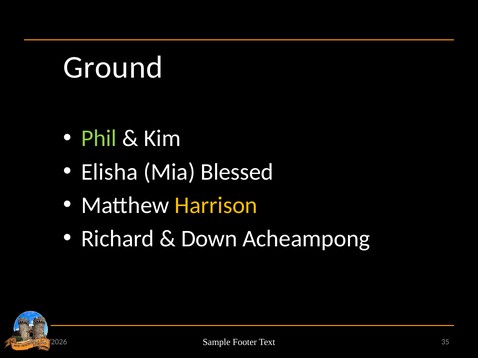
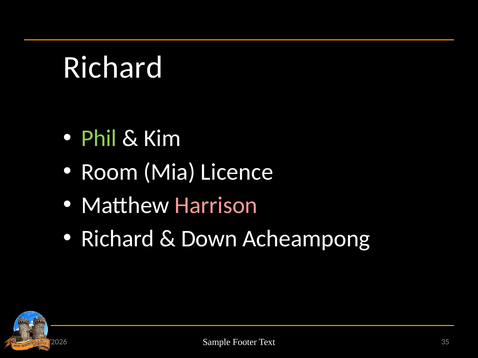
Ground at (113, 67): Ground -> Richard
Elisha: Elisha -> Room
Blessed: Blessed -> Licence
Harrison at (216, 206) colour: yellow -> pink
